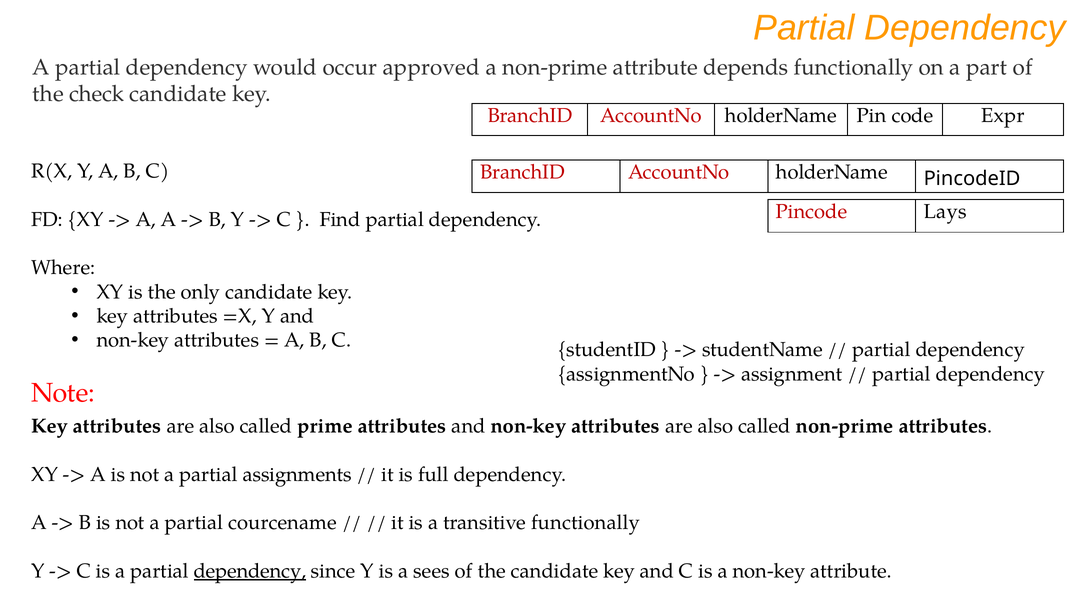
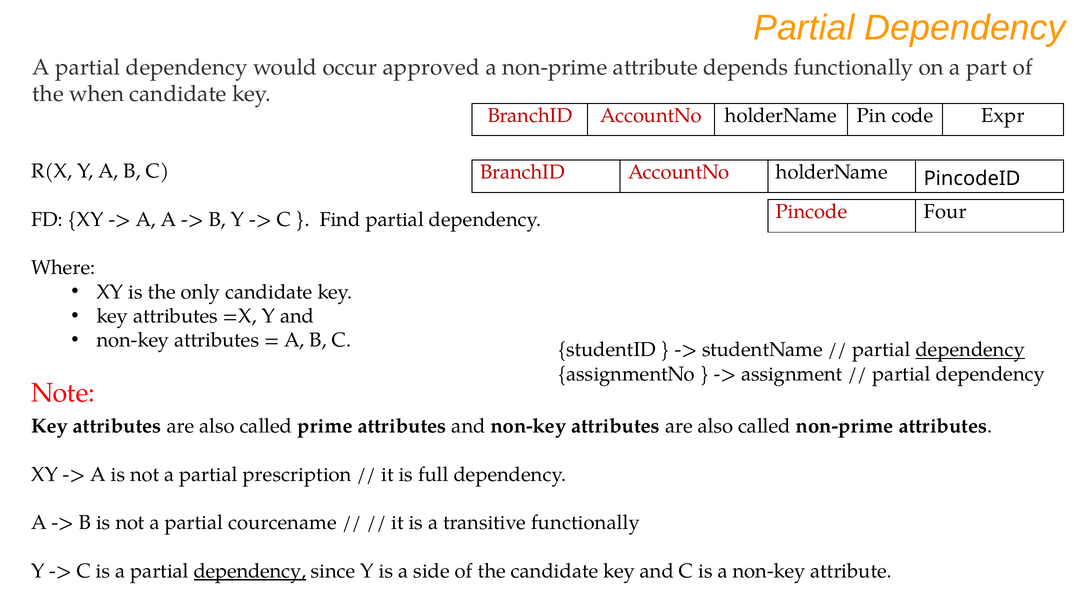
check: check -> when
Lays: Lays -> Four
dependency at (970, 350) underline: none -> present
assignments: assignments -> prescription
sees: sees -> side
